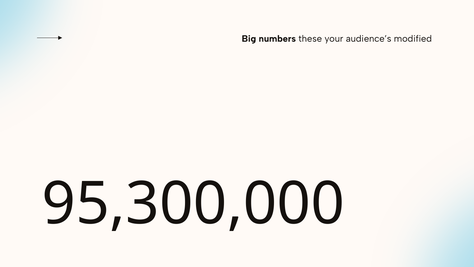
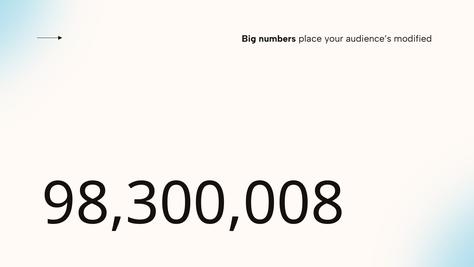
these: these -> place
95,300,000: 95,300,000 -> 98,300,008
